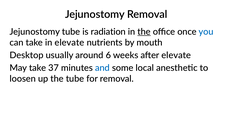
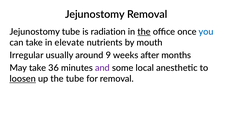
Desktop: Desktop -> Irregular
6: 6 -> 9
after elevate: elevate -> months
37: 37 -> 36
and colour: blue -> purple
loosen underline: none -> present
